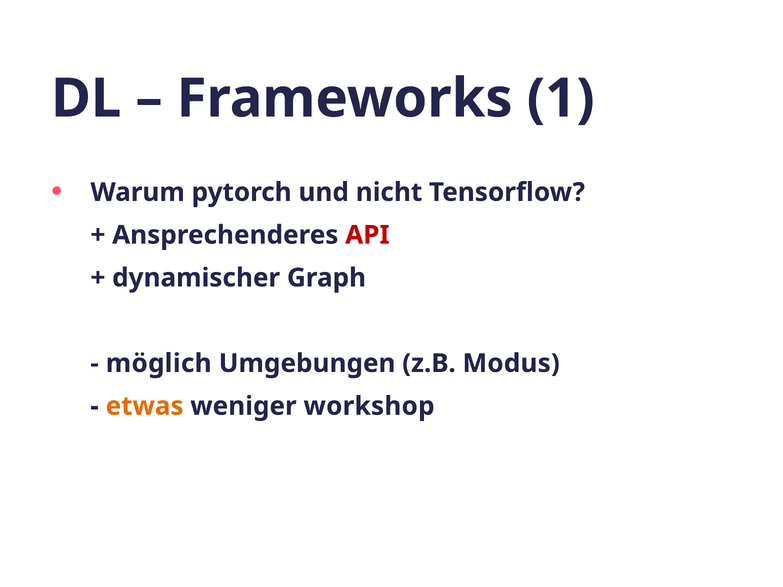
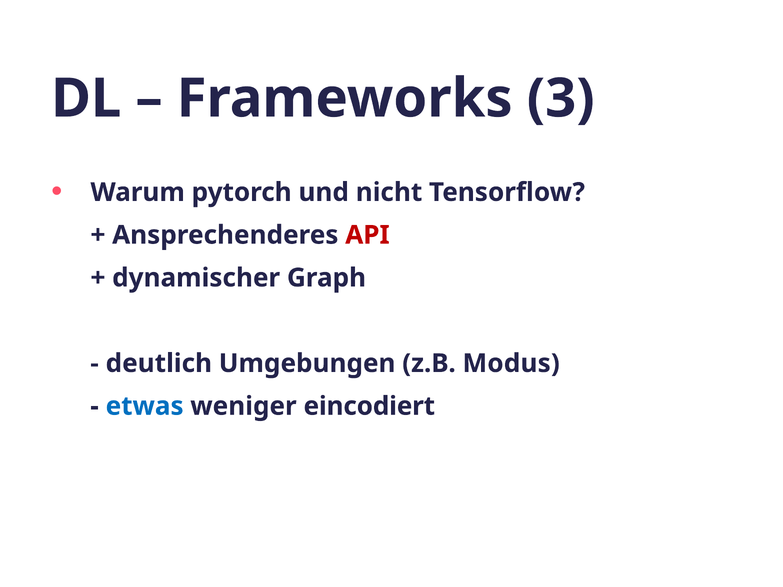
1: 1 -> 3
möglich: möglich -> deutlich
etwas colour: orange -> blue
workshop: workshop -> eincodiert
